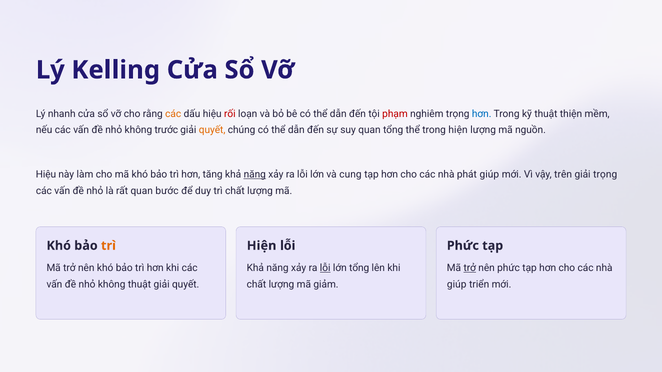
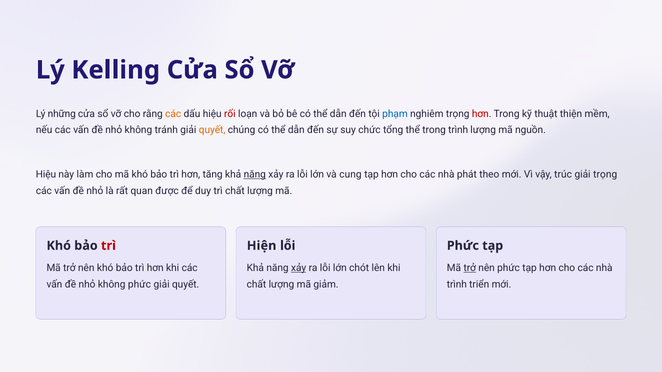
nhanh: nhanh -> những
phạm colour: red -> blue
hơn at (482, 114) colour: blue -> red
trước: trước -> tránh
suy quan: quan -> chức
trong hiện: hiện -> trình
phát giúp: giúp -> theo
trên: trên -> trúc
bước: bước -> được
trì at (108, 246) colour: orange -> red
xảy at (299, 268) underline: none -> present
lỗi at (325, 268) underline: present -> none
lớn tổng: tổng -> chót
không thuật: thuật -> phức
giúp at (457, 285): giúp -> trình
